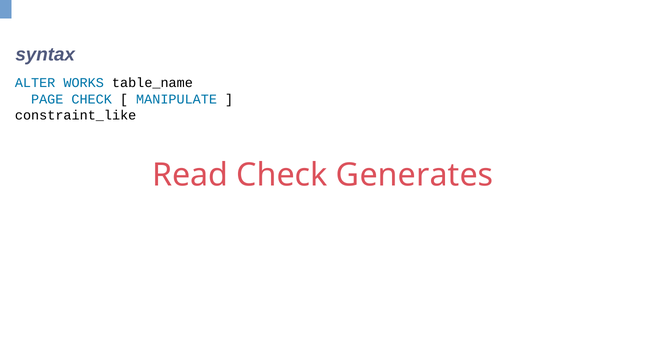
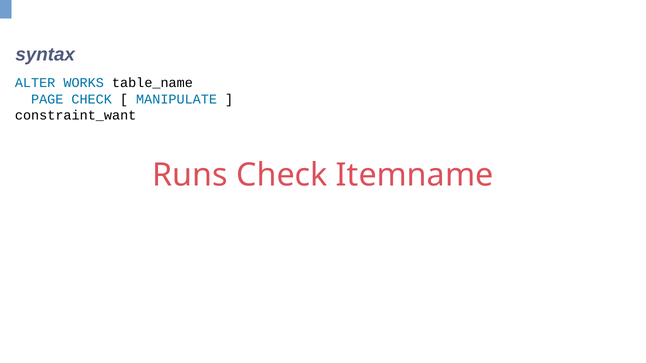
constraint_like: constraint_like -> constraint_want
Read: Read -> Runs
Generates: Generates -> Itemname
